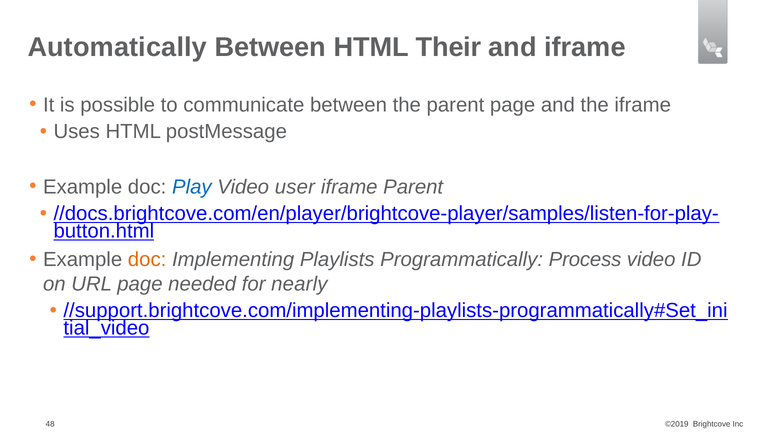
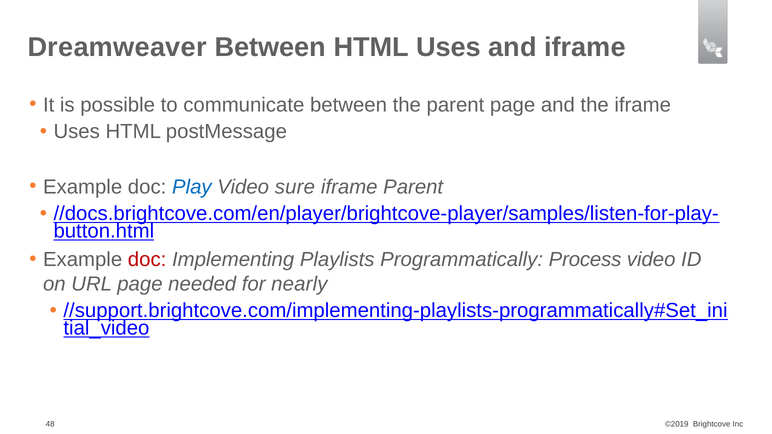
Automatically: Automatically -> Dreamweaver
HTML Their: Their -> Uses
user: user -> sure
doc at (147, 259) colour: orange -> red
